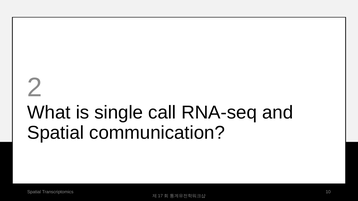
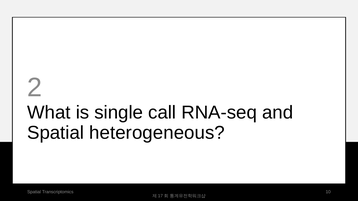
communication: communication -> heterogeneous
